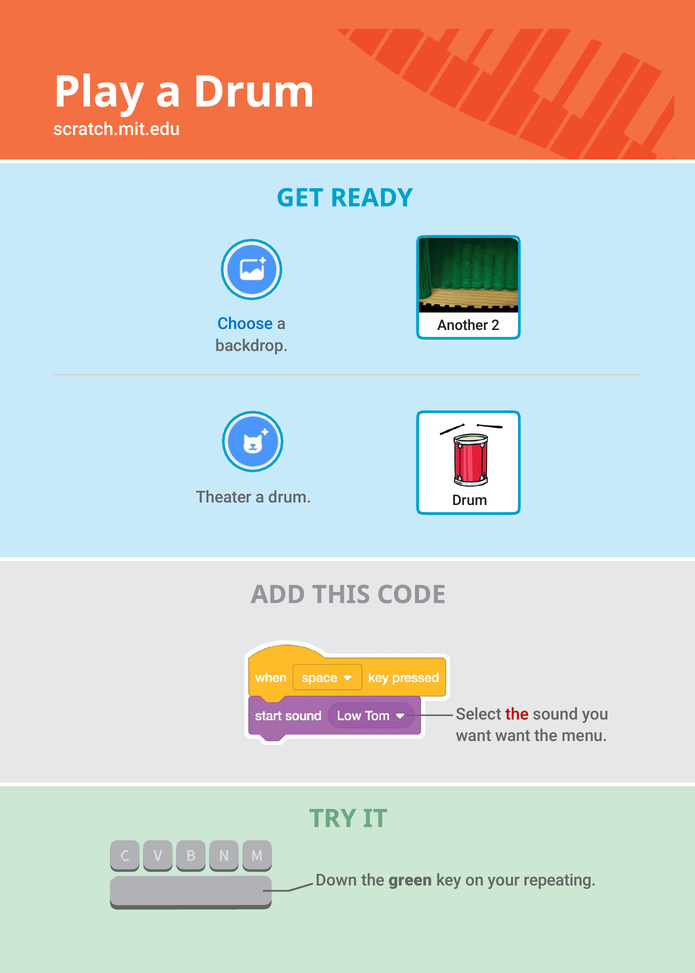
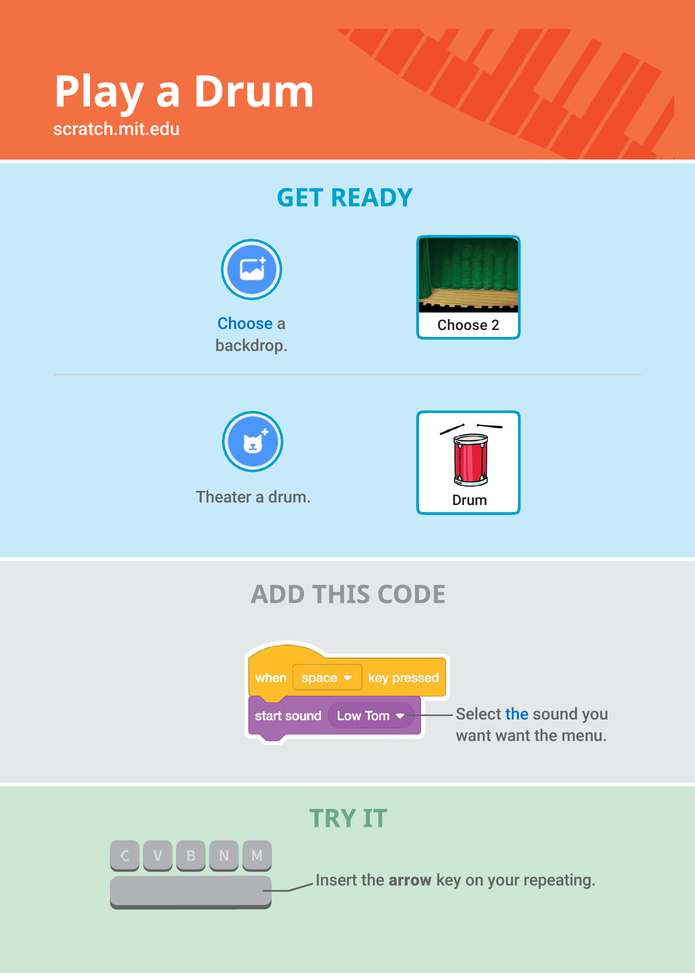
Another at (463, 325): Another -> Choose
the at (517, 714) colour: red -> blue
Down: Down -> Insert
green: green -> arrow
